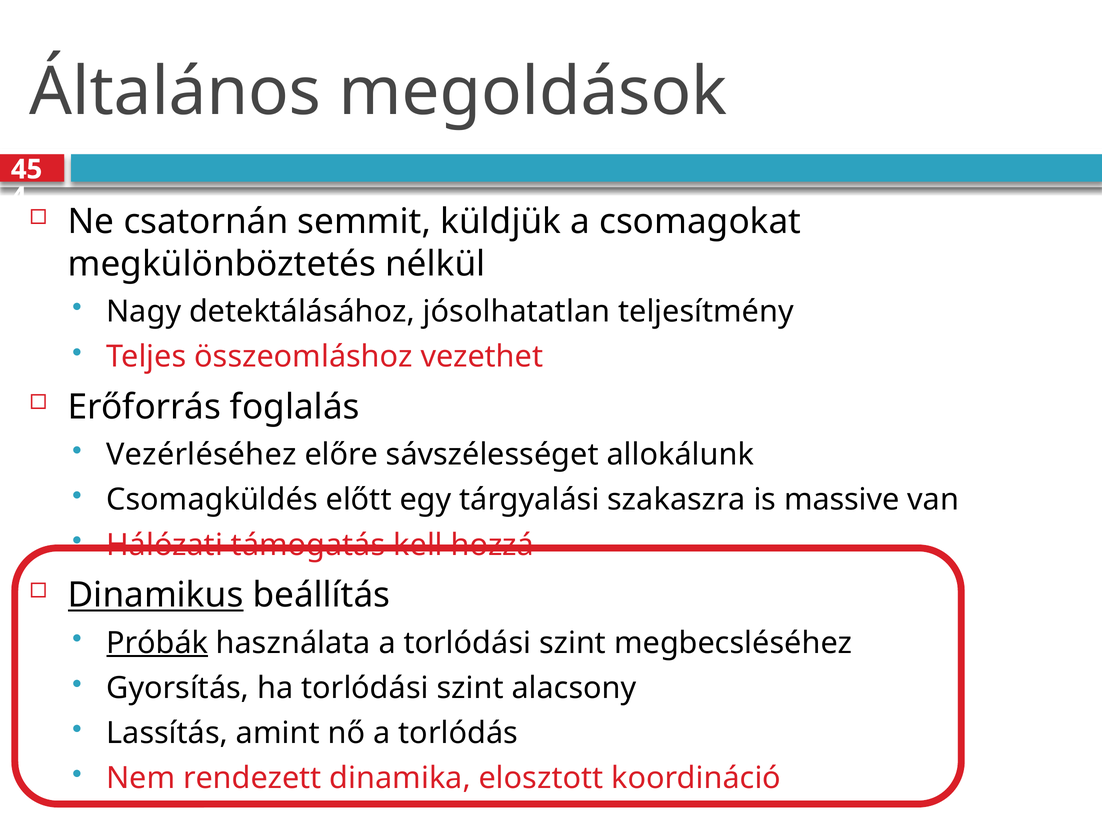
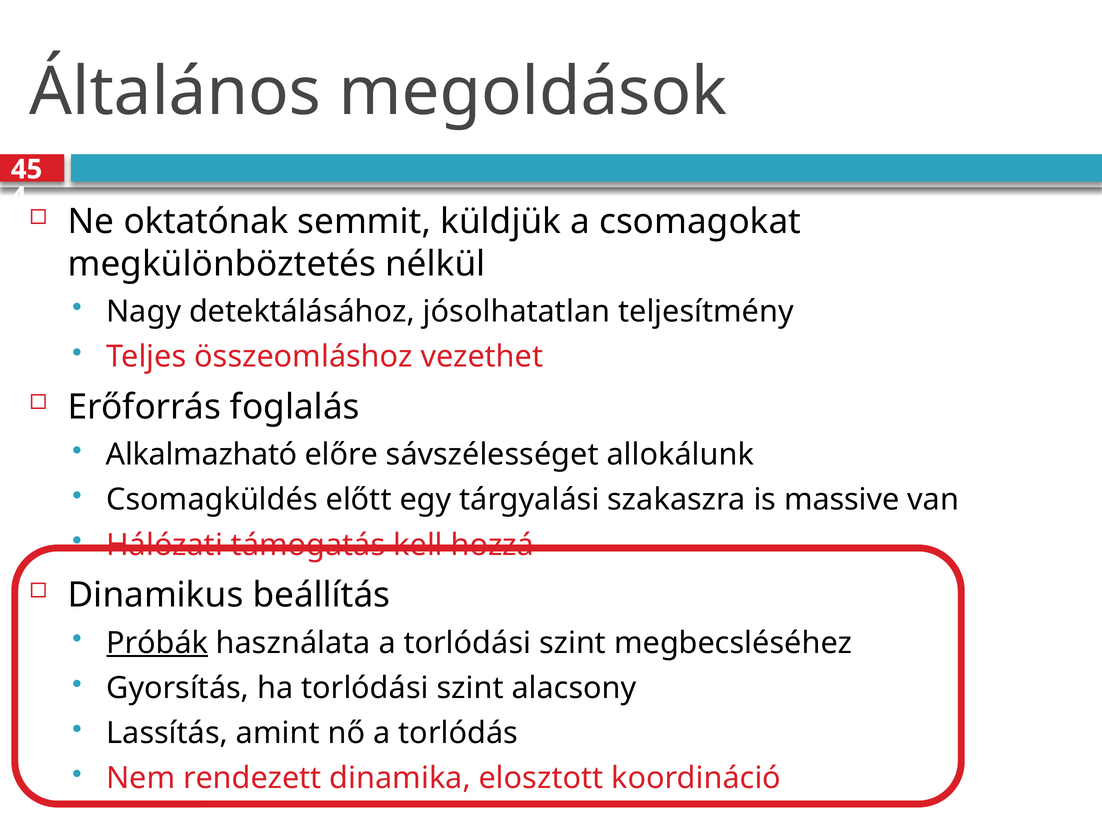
csatornán: csatornán -> oktatónak
Vezérléséhez: Vezérléséhez -> Alkalmazható
Dinamikus underline: present -> none
